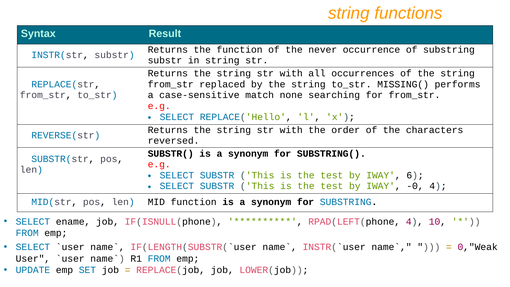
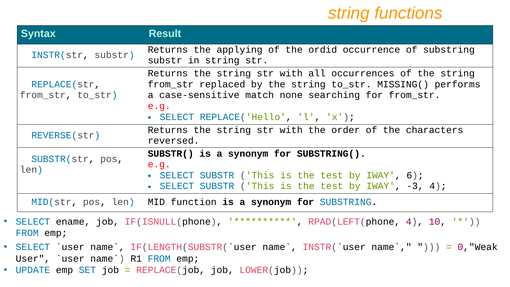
the function: function -> applying
never: never -> ordid
-0: -0 -> -3
